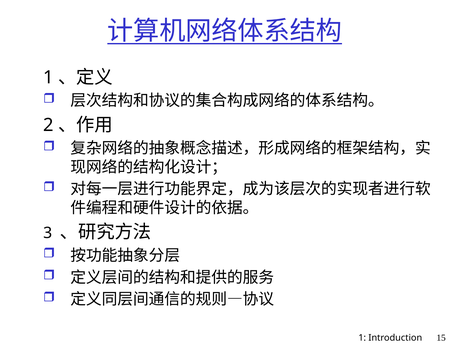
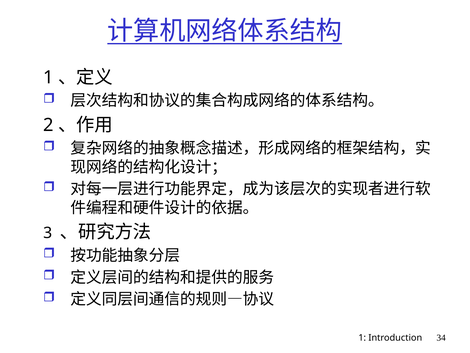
15: 15 -> 34
